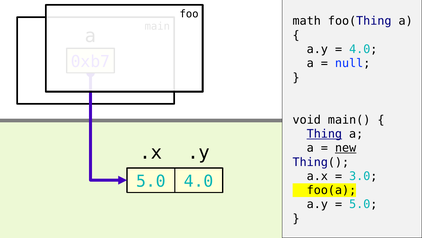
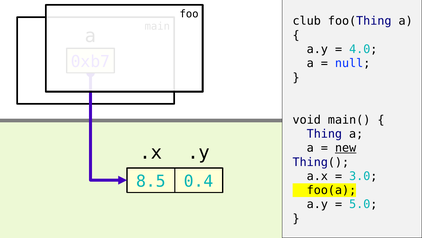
math: math -> club
Thing underline: present -> none
5.0 at (151, 181): 5.0 -> 8.5
4.0 at (199, 181): 4.0 -> 0.4
